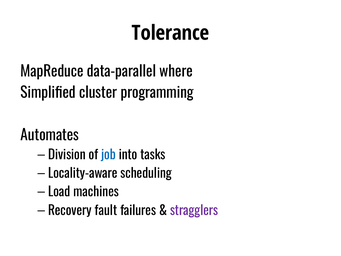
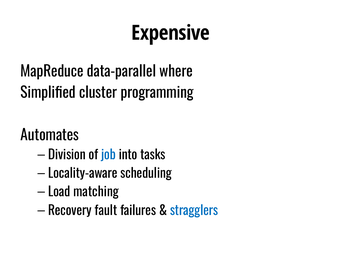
Tolerance: Tolerance -> Expensive
machines: machines -> matching
stragglers colour: purple -> blue
